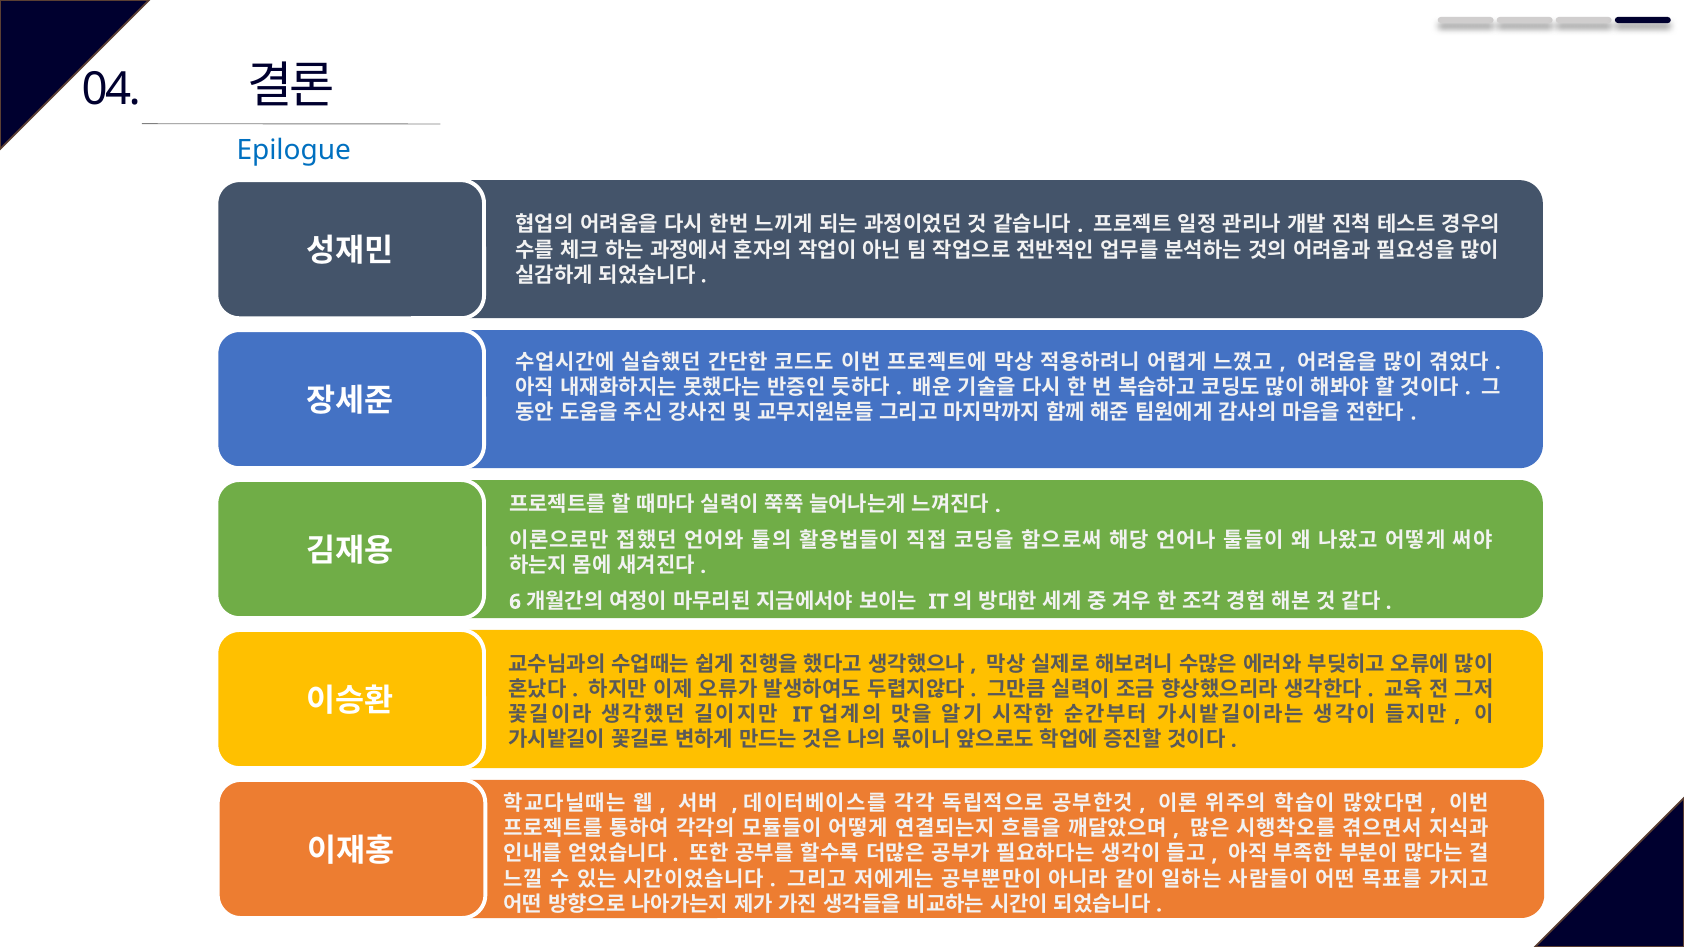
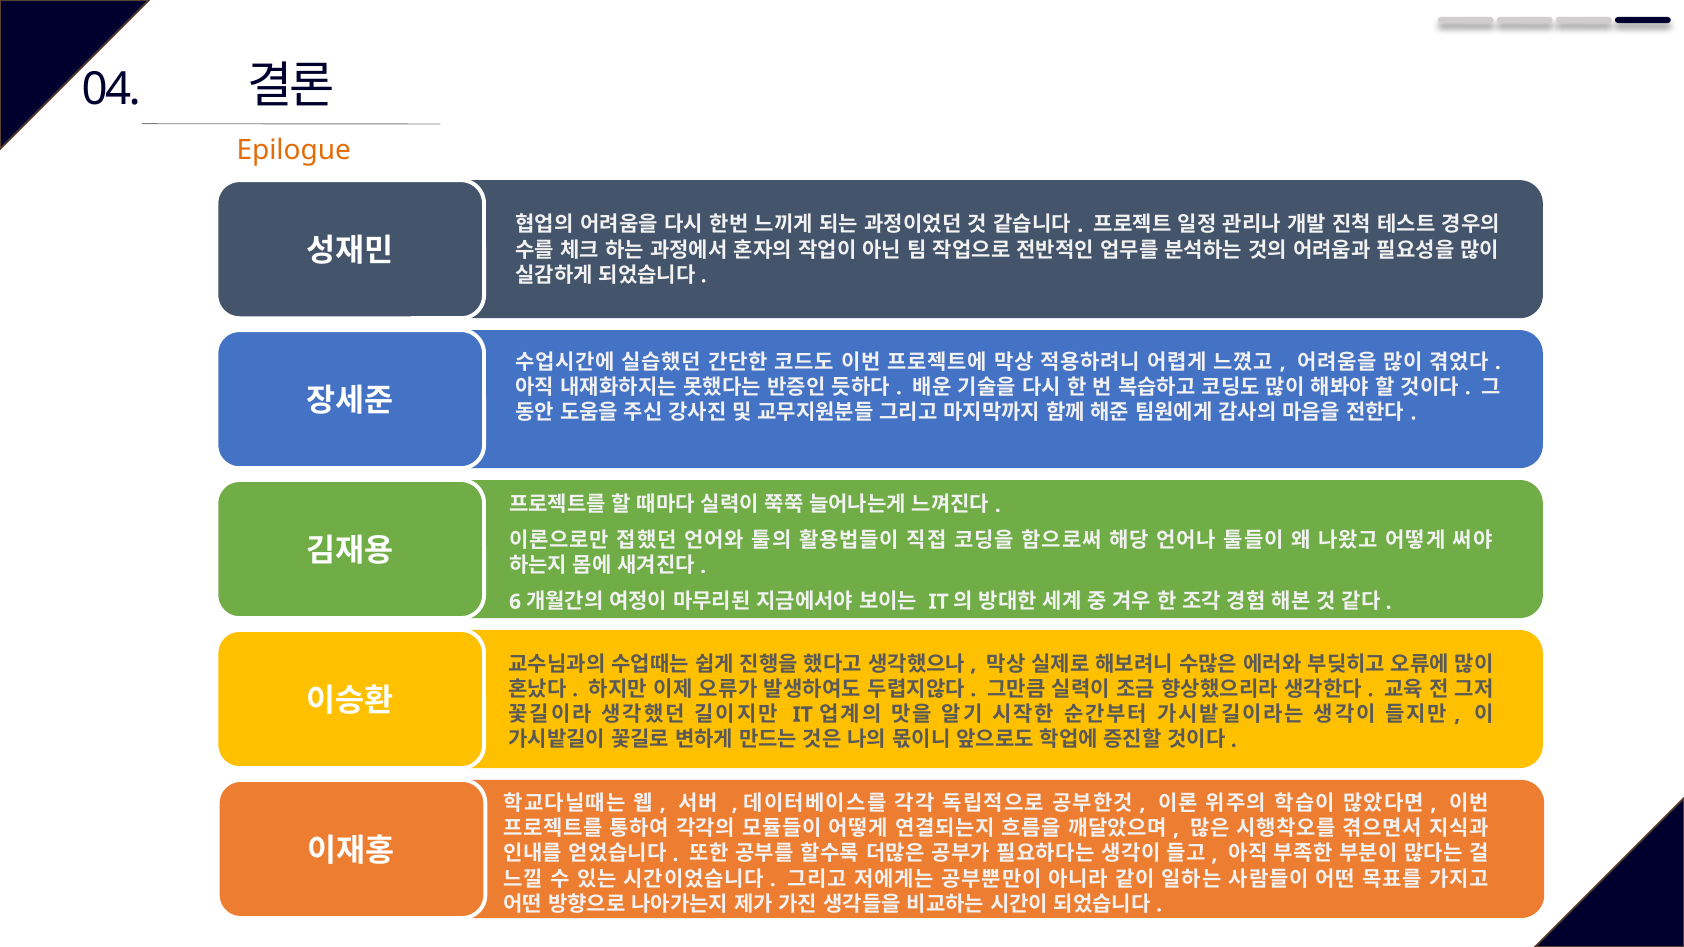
Epilogue colour: blue -> orange
